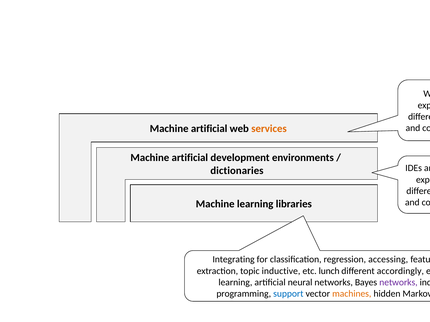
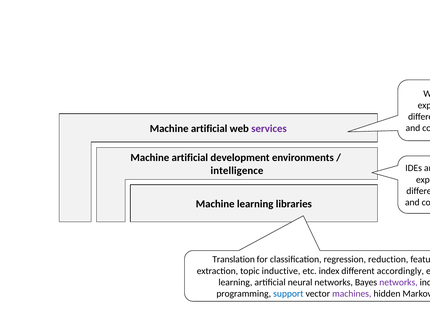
services at (269, 129) colour: orange -> purple
dictionaries: dictionaries -> intelligence
Integrating: Integrating -> Translation
accessing: accessing -> reduction
lunch: lunch -> index
machines colour: orange -> purple
